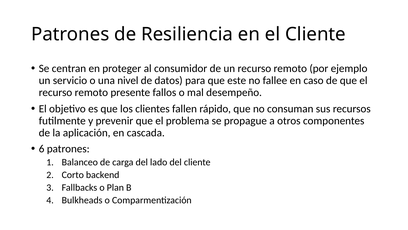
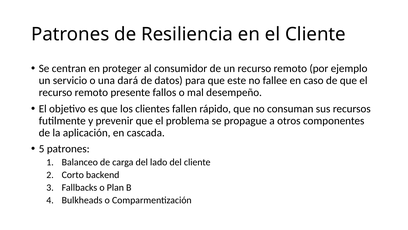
nivel: nivel -> dará
6: 6 -> 5
